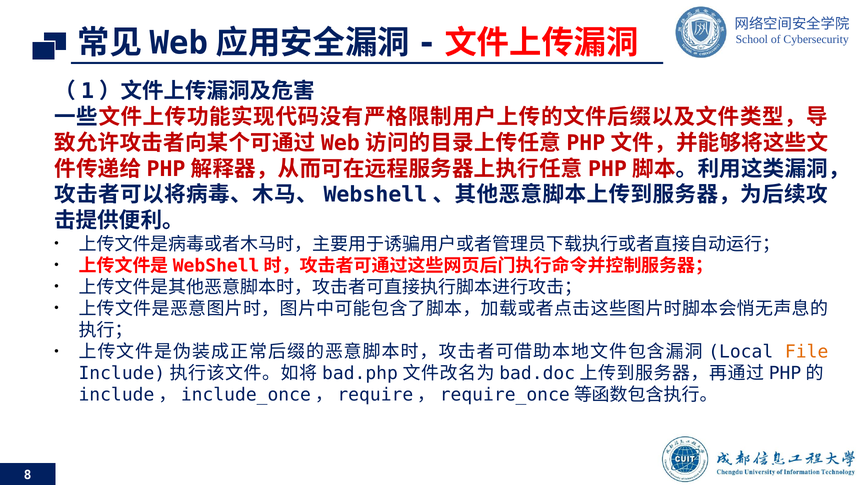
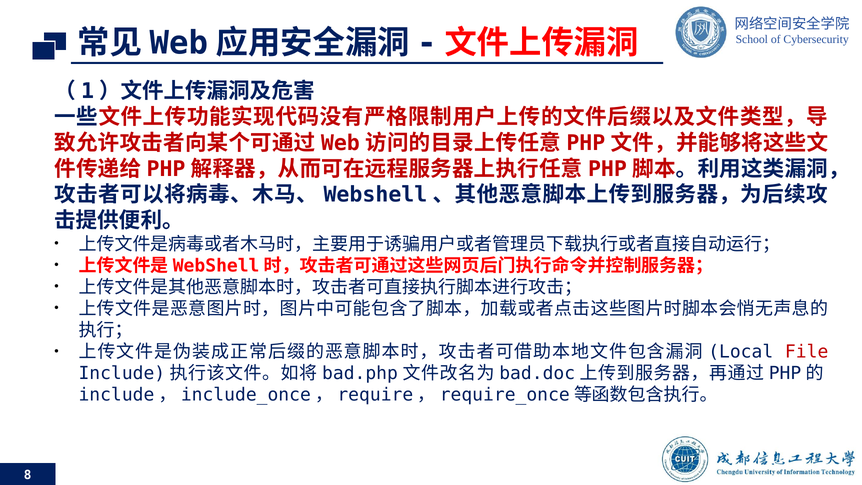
File colour: orange -> red
